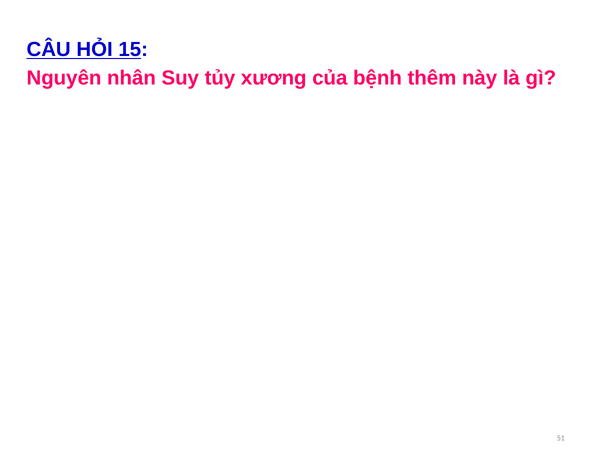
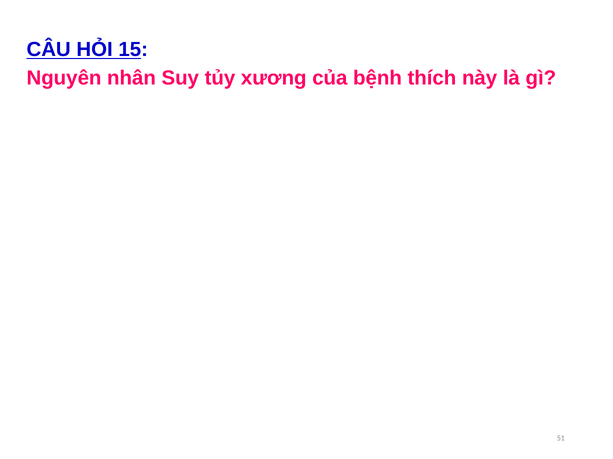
thêm: thêm -> thích
